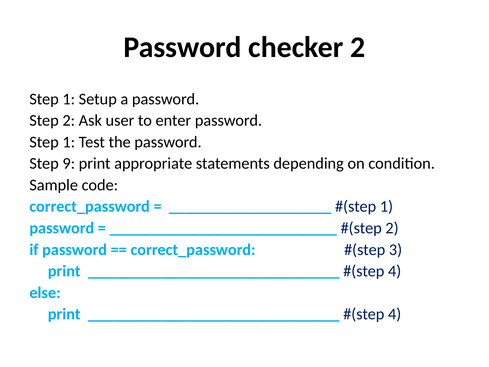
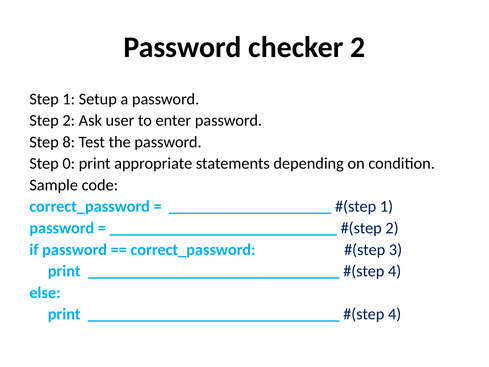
1 at (69, 142): 1 -> 8
9: 9 -> 0
